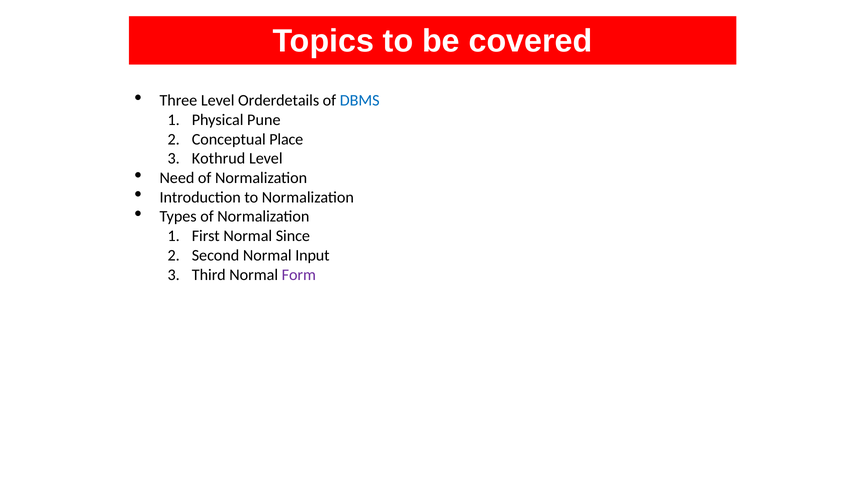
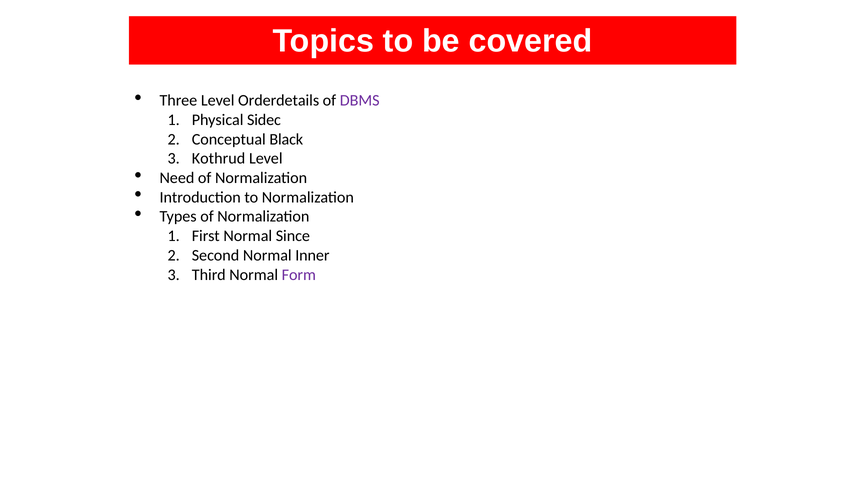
DBMS colour: blue -> purple
Pune: Pune -> Sidec
Place: Place -> Black
Input: Input -> Inner
